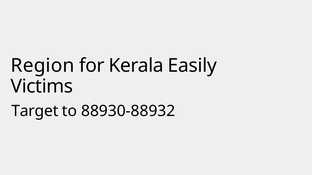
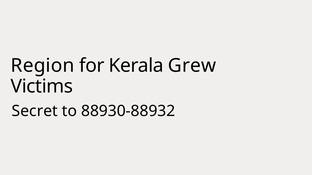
Easily: Easily -> Grew
Target: Target -> Secret
